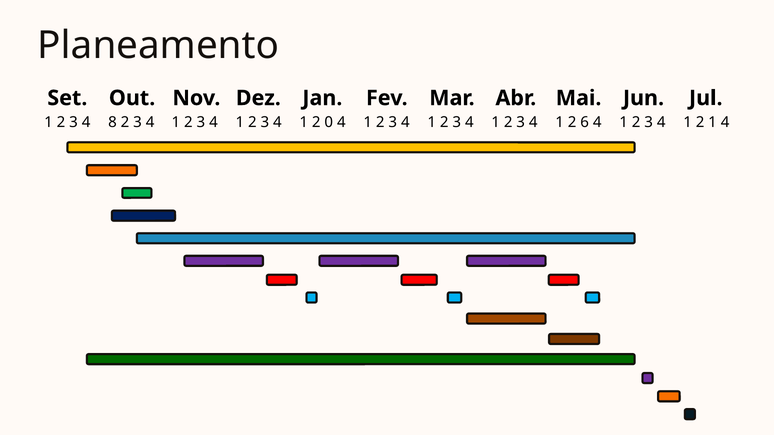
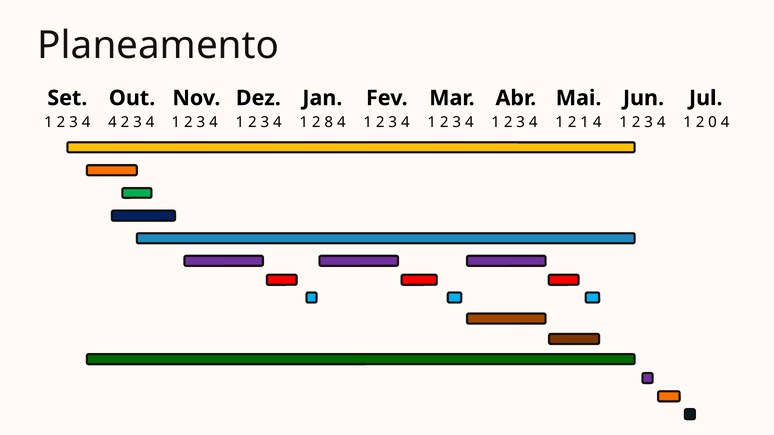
4 8: 8 -> 4
0: 0 -> 8
2 6: 6 -> 1
2 1: 1 -> 0
